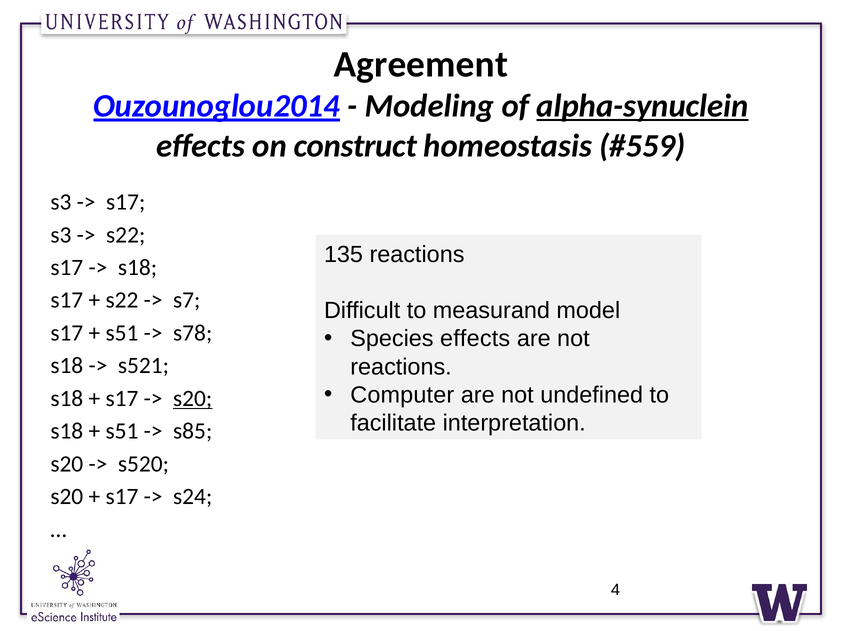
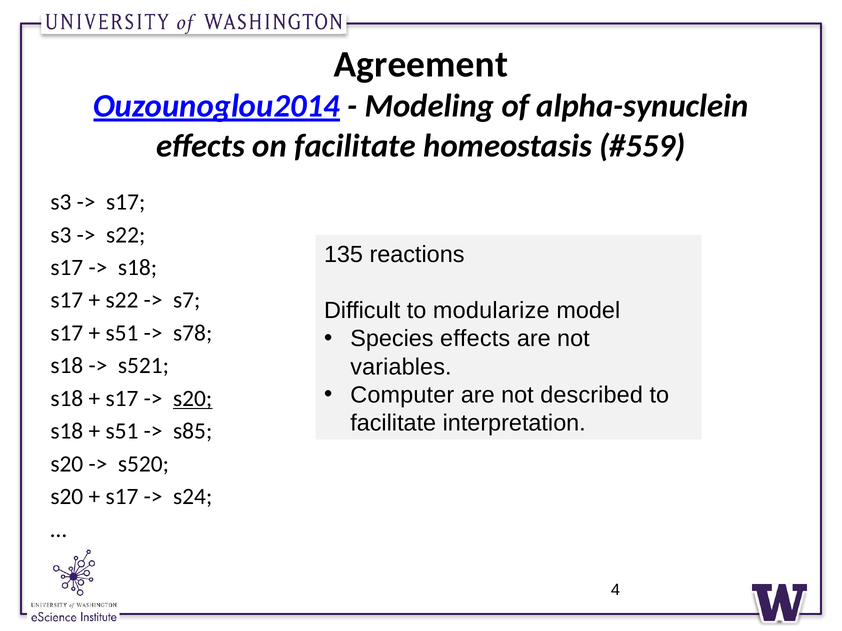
alpha-synuclein underline: present -> none
on construct: construct -> facilitate
measurand: measurand -> modularize
reactions at (401, 367): reactions -> variables
undefined: undefined -> described
